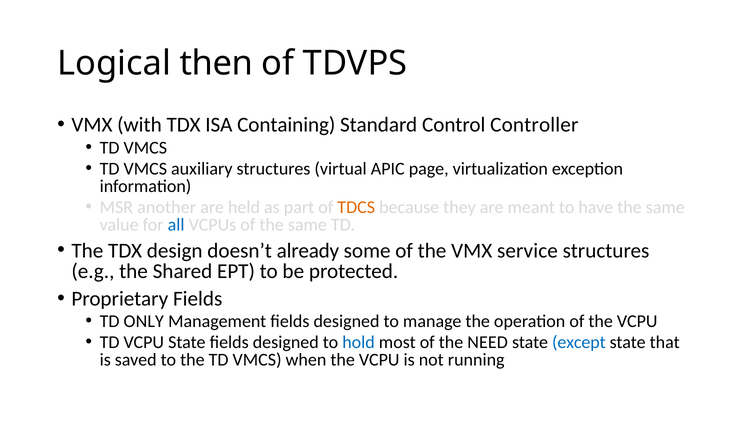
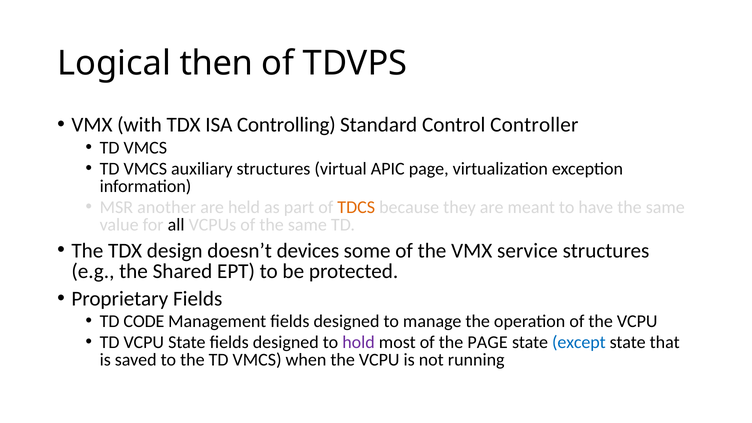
Containing: Containing -> Controlling
all colour: blue -> black
already: already -> devices
ONLY: ONLY -> CODE
hold colour: blue -> purple
the NEED: NEED -> PAGE
